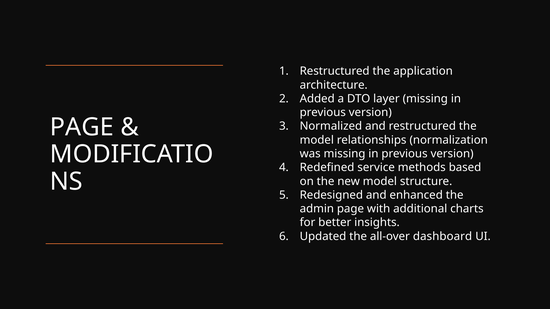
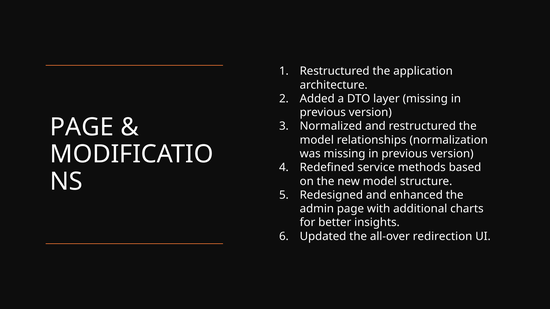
dashboard: dashboard -> redirection
